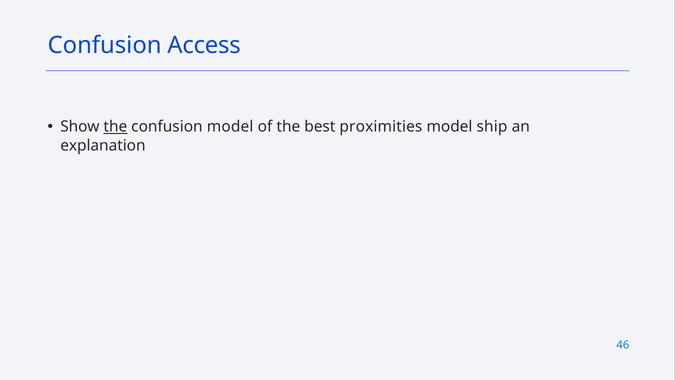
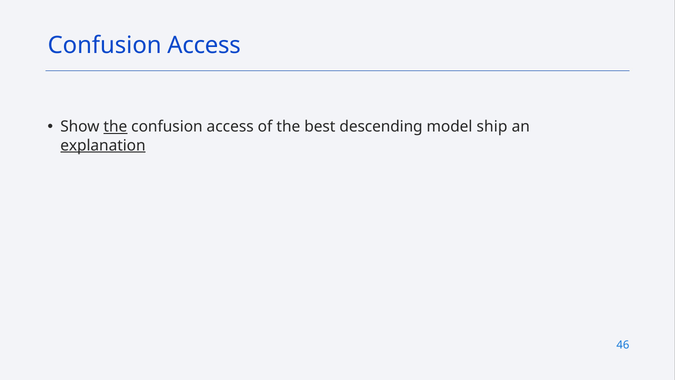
model at (230, 127): model -> access
proximities: proximities -> descending
explanation underline: none -> present
